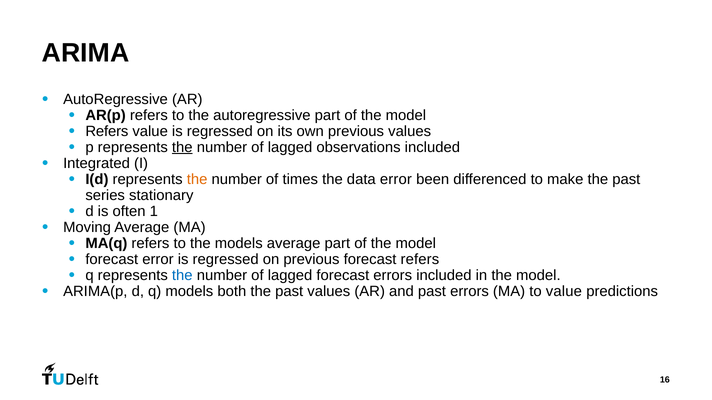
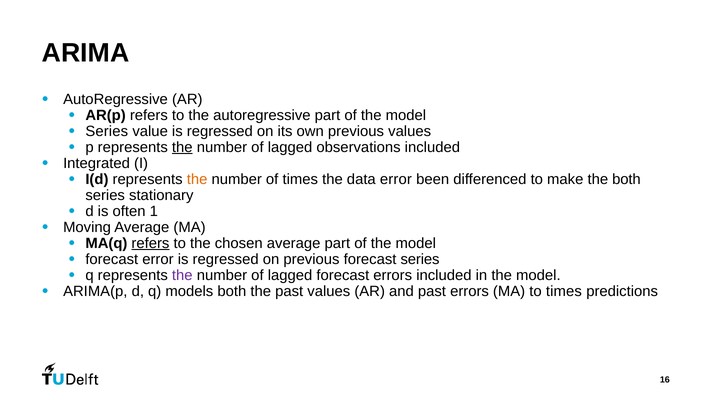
Refers at (107, 131): Refers -> Series
make the past: past -> both
refers at (150, 244) underline: none -> present
the models: models -> chosen
forecast refers: refers -> series
the at (182, 276) colour: blue -> purple
to value: value -> times
